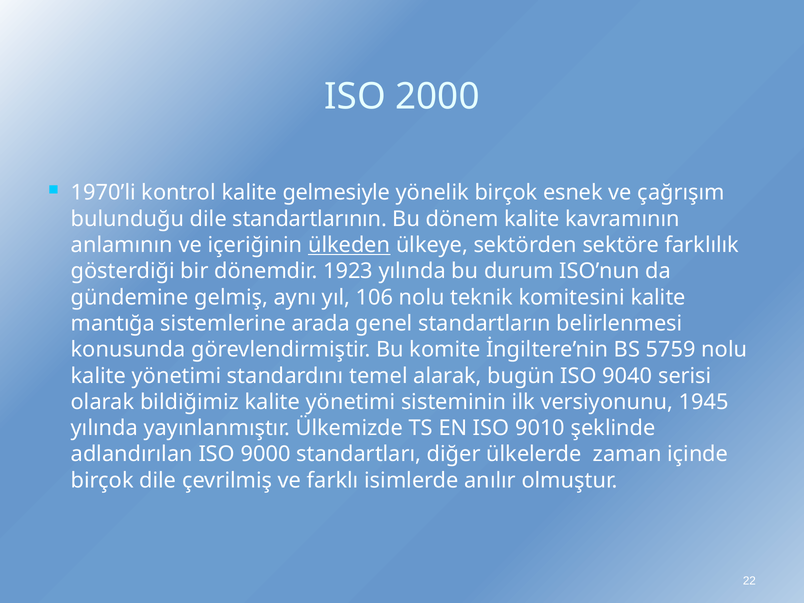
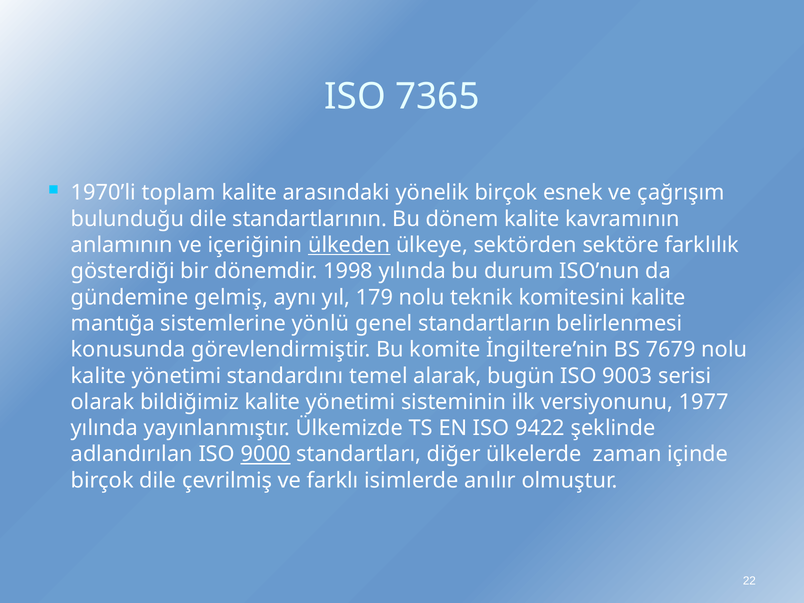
2000: 2000 -> 7365
kontrol: kontrol -> toplam
gelmesiyle: gelmesiyle -> arasındaki
1923: 1923 -> 1998
106: 106 -> 179
arada: arada -> yönlü
5759: 5759 -> 7679
9040: 9040 -> 9003
1945: 1945 -> 1977
9010: 9010 -> 9422
9000 underline: none -> present
